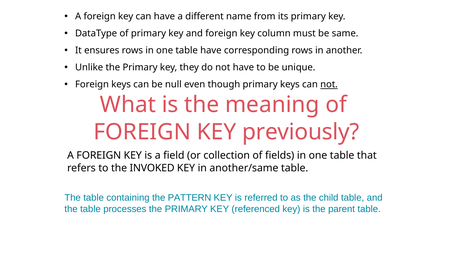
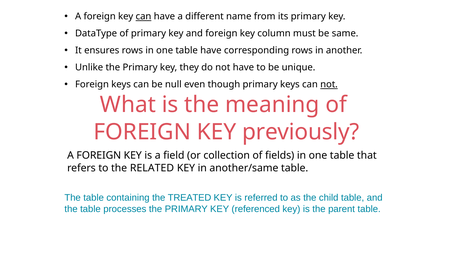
can at (143, 16) underline: none -> present
INVOKED: INVOKED -> RELATED
PATTERN: PATTERN -> TREATED
